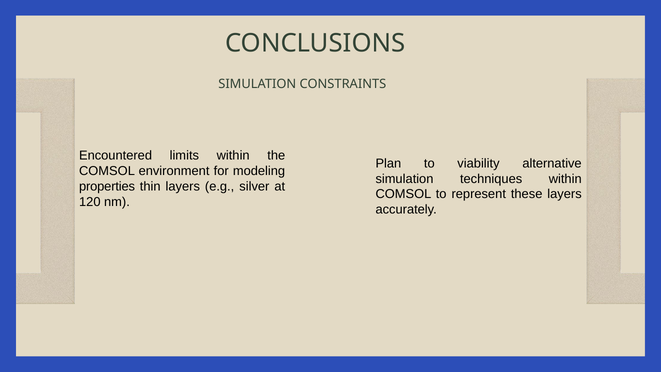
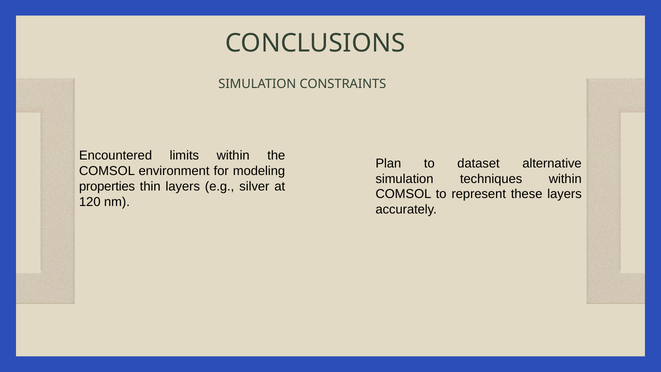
viability: viability -> dataset
